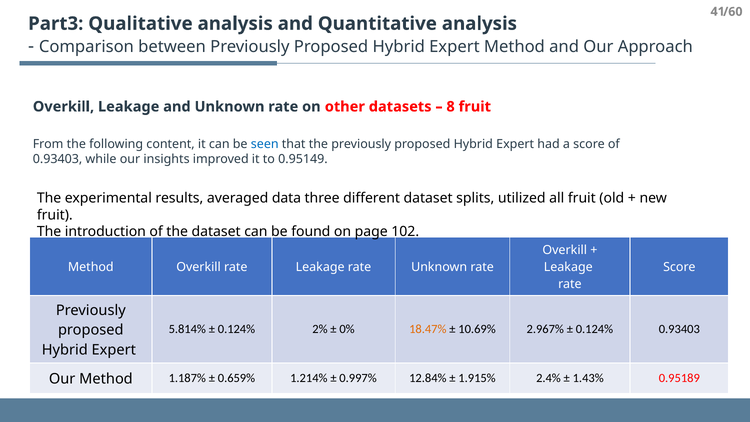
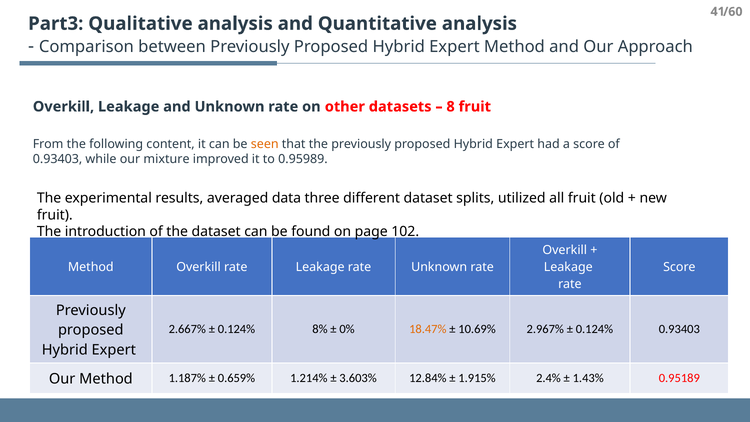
seen colour: blue -> orange
insights: insights -> mixture
0.95149: 0.95149 -> 0.95989
5.814%: 5.814% -> 2.667%
2%: 2% -> 8%
0.997%: 0.997% -> 3.603%
